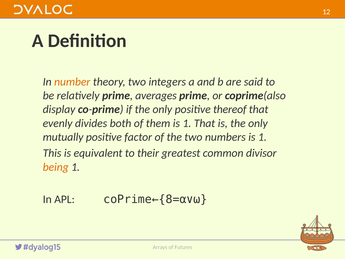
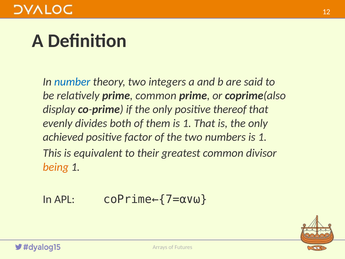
number colour: orange -> blue
prime averages: averages -> common
mutually: mutually -> achieved
coPrime←{8=⍺∨⍵: coPrime←{8=⍺∨⍵ -> coPrime←{7=⍺∨⍵
